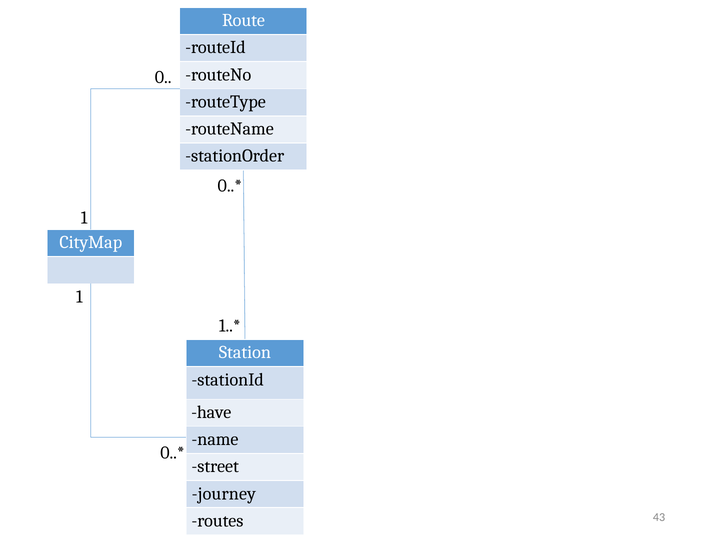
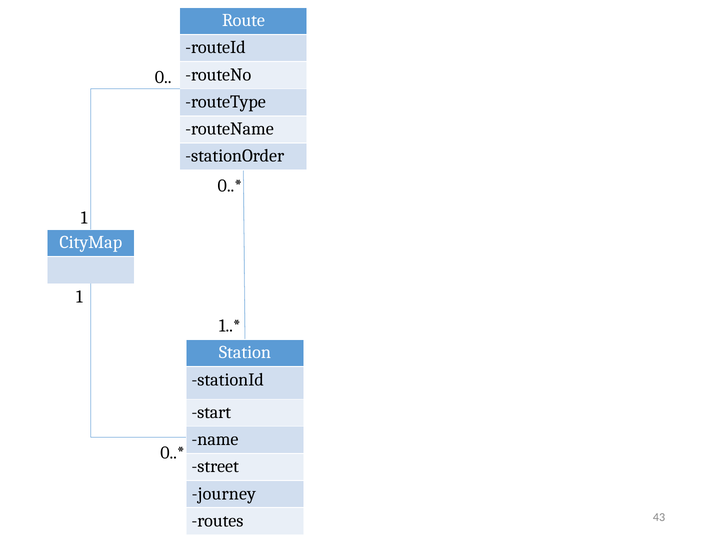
have: have -> start
